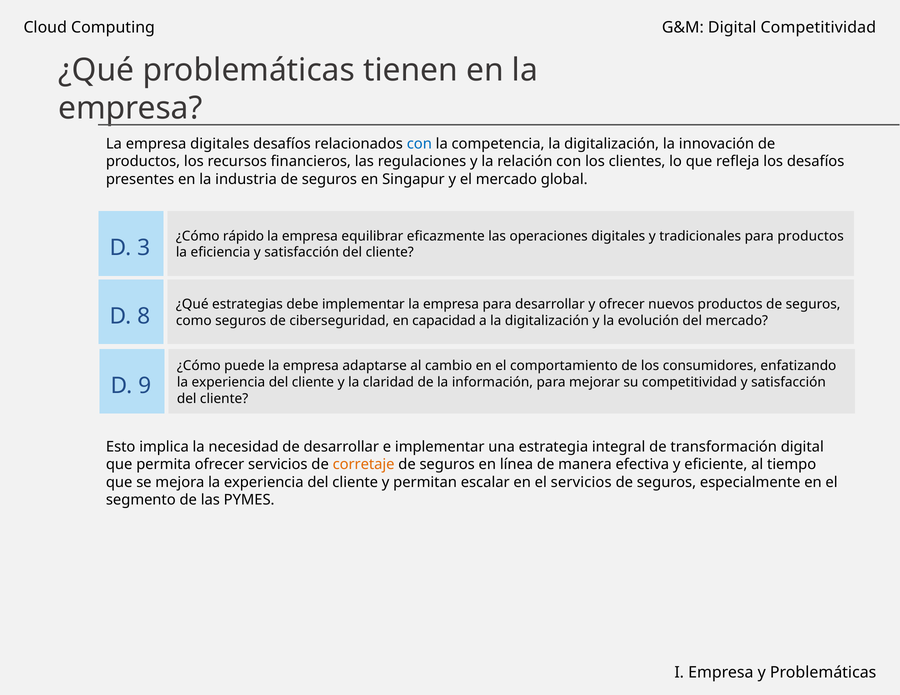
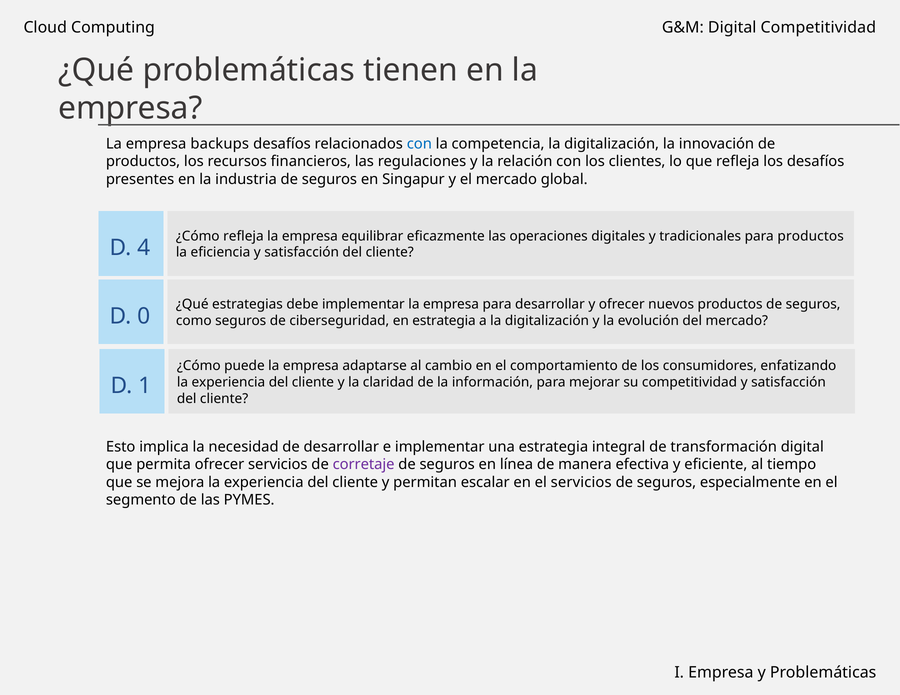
empresa digitales: digitales -> backups
¿Cómo rápido: rápido -> refleja
3: 3 -> 4
8: 8 -> 0
en capacidad: capacidad -> estrategia
9: 9 -> 1
corretaje colour: orange -> purple
